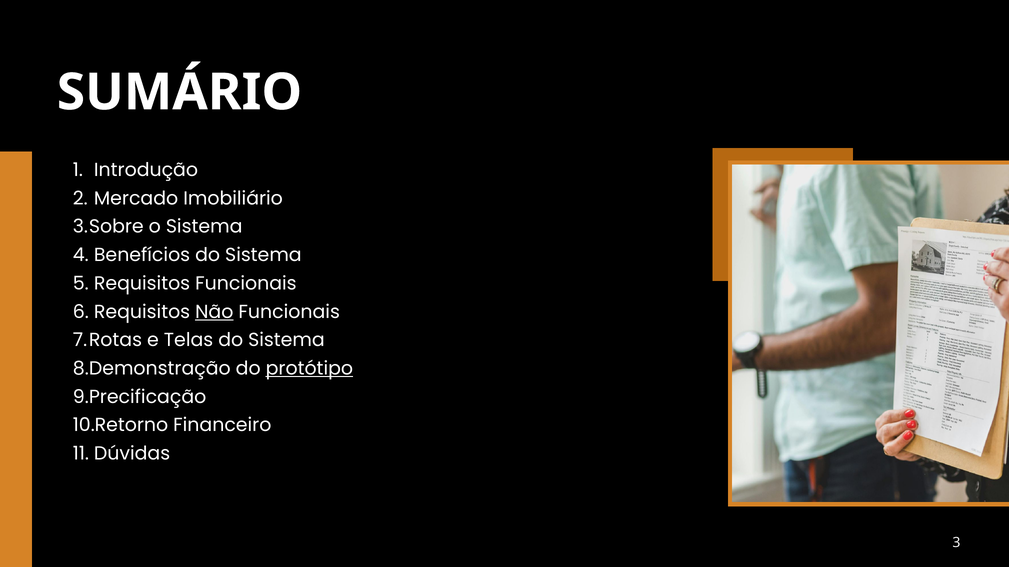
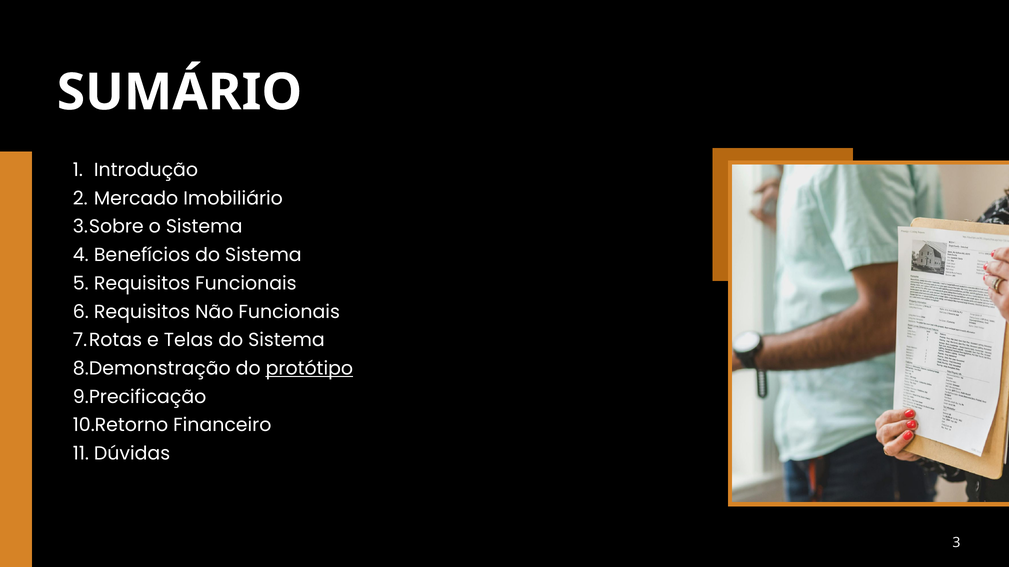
Não underline: present -> none
